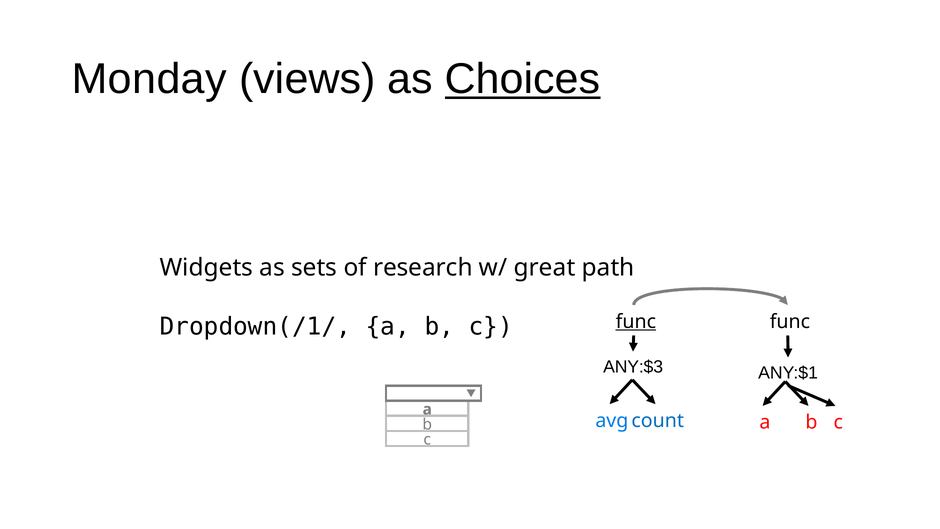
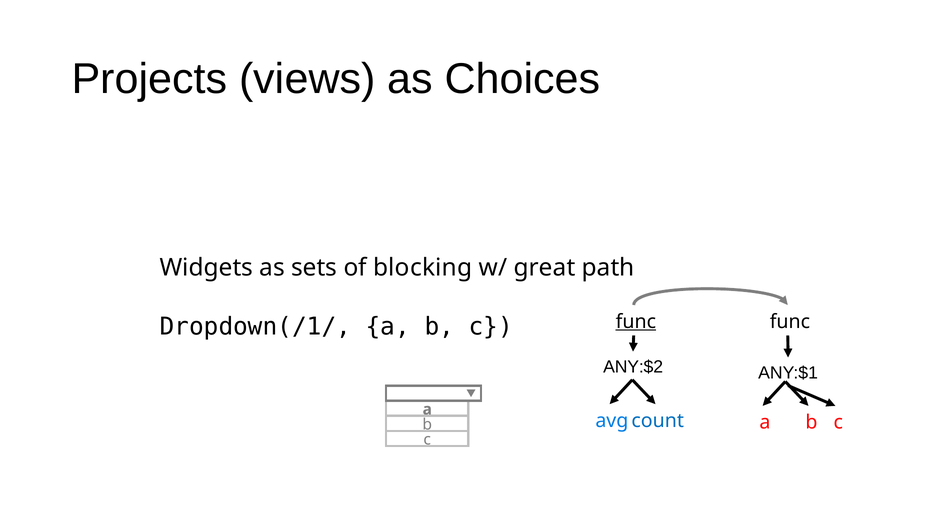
Monday: Monday -> Projects
Choices underline: present -> none
research: research -> blocking
ANY:$3: ANY:$3 -> ANY:$2
